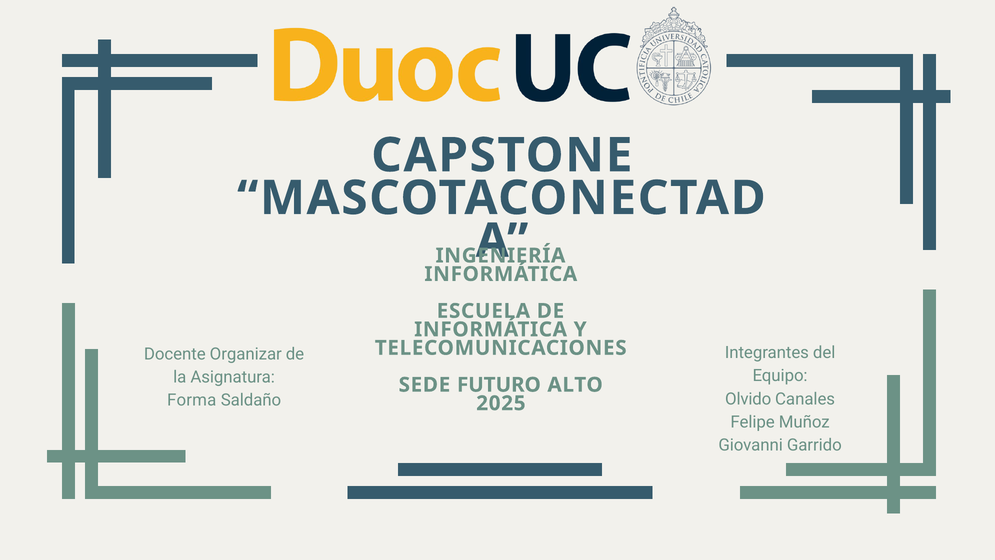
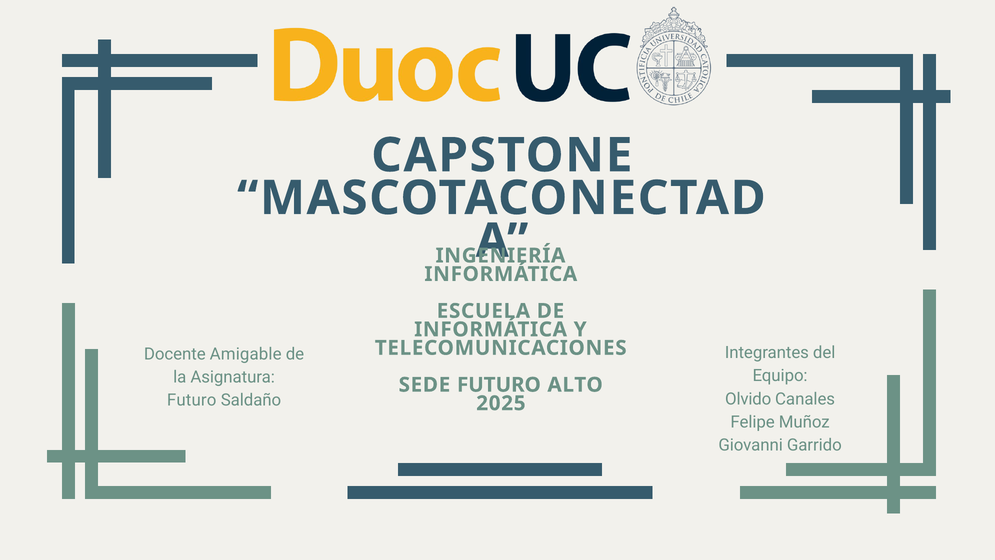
Organizar: Organizar -> Amigable
Forma at (192, 400): Forma -> Futuro
